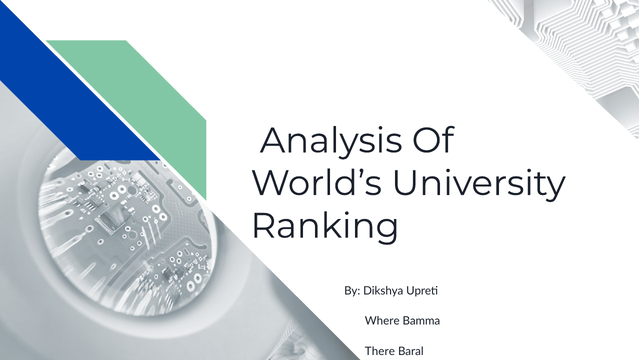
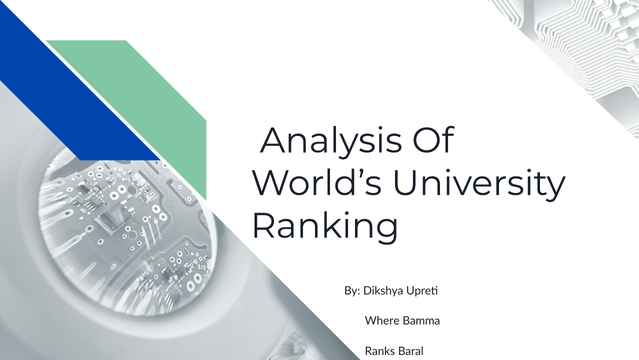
There: There -> Ranks
